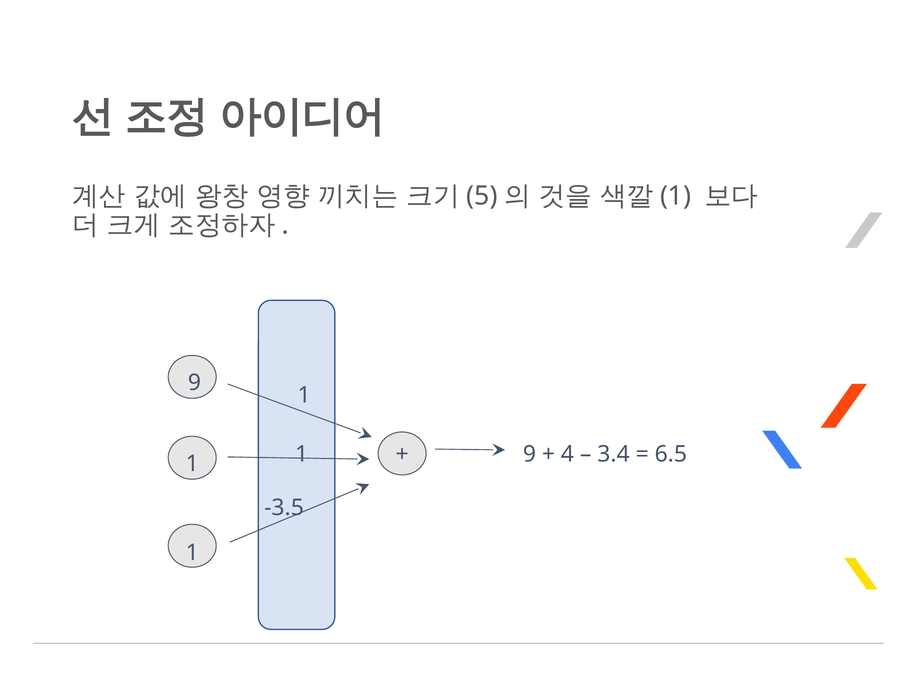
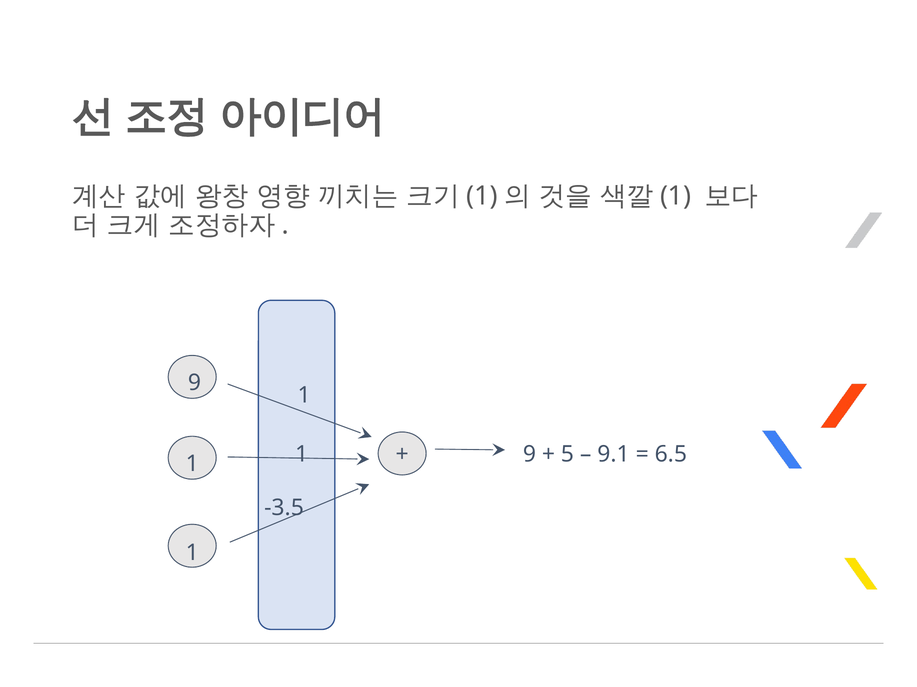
5 at (482, 196): 5 -> 1
4: 4 -> 5
3.4: 3.4 -> 9.1
